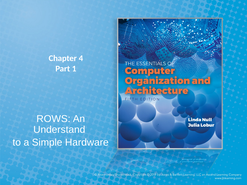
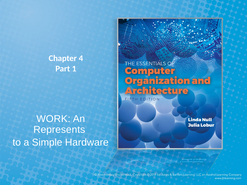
ROWS: ROWS -> WORK
Understand: Understand -> Represents
